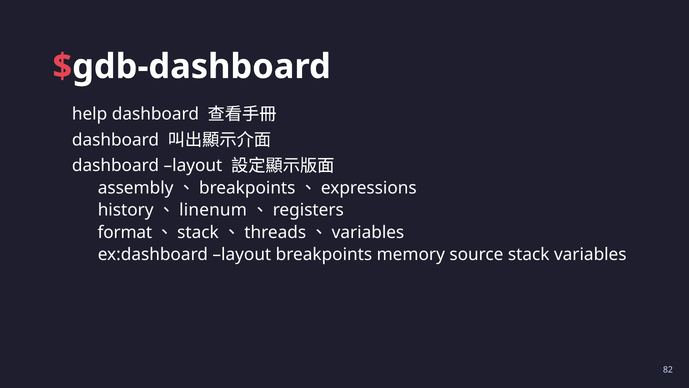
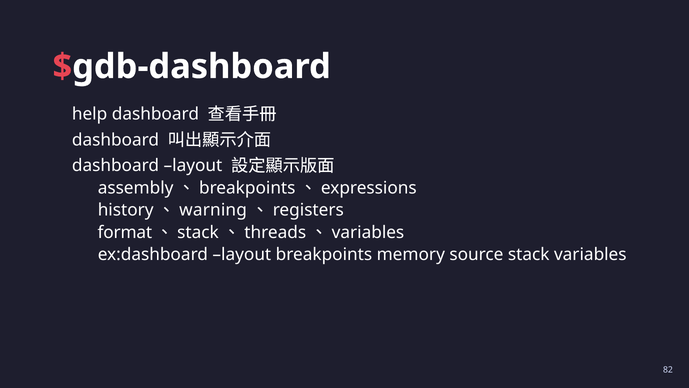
linenum: linenum -> warning
